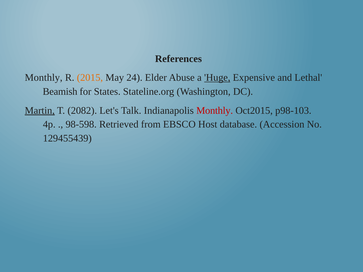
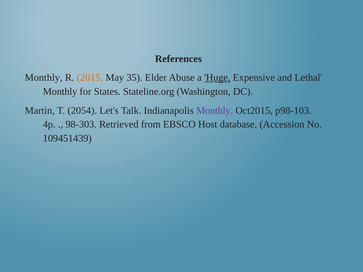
24: 24 -> 35
Beamish at (60, 92): Beamish -> Monthly
Martin underline: present -> none
2082: 2082 -> 2054
Monthly at (215, 111) colour: red -> purple
98-598: 98-598 -> 98-303
129455439: 129455439 -> 109451439
